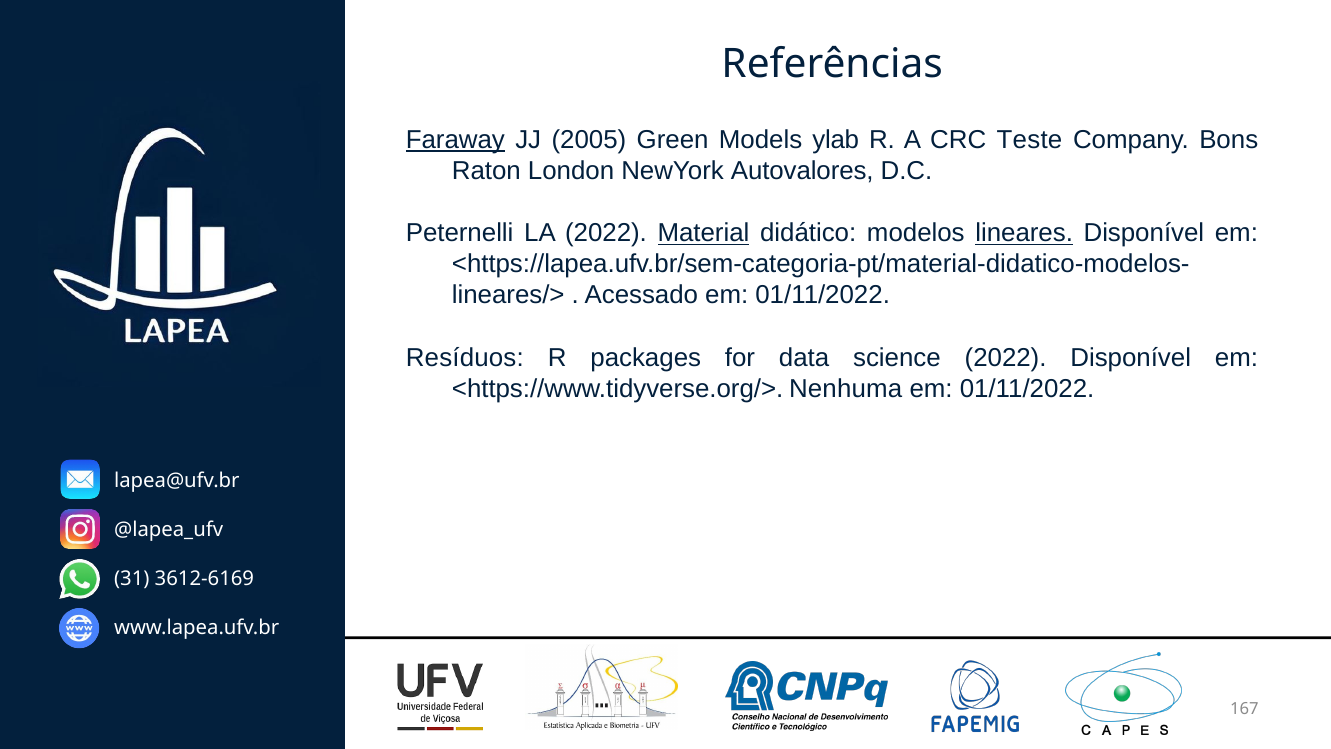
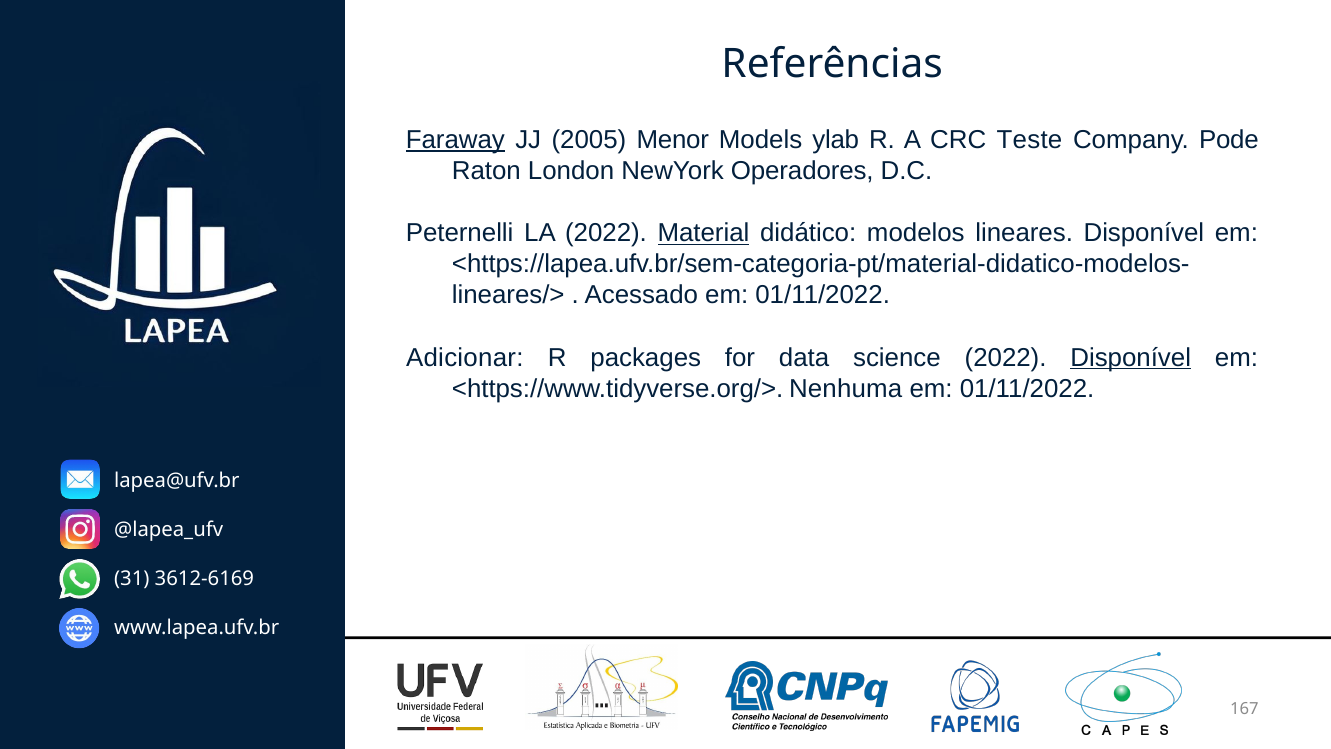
Green: Green -> Menor
Bons: Bons -> Pode
Autovalores: Autovalores -> Operadores
lineares underline: present -> none
Resíduos: Resíduos -> Adicionar
Disponível at (1131, 357) underline: none -> present
